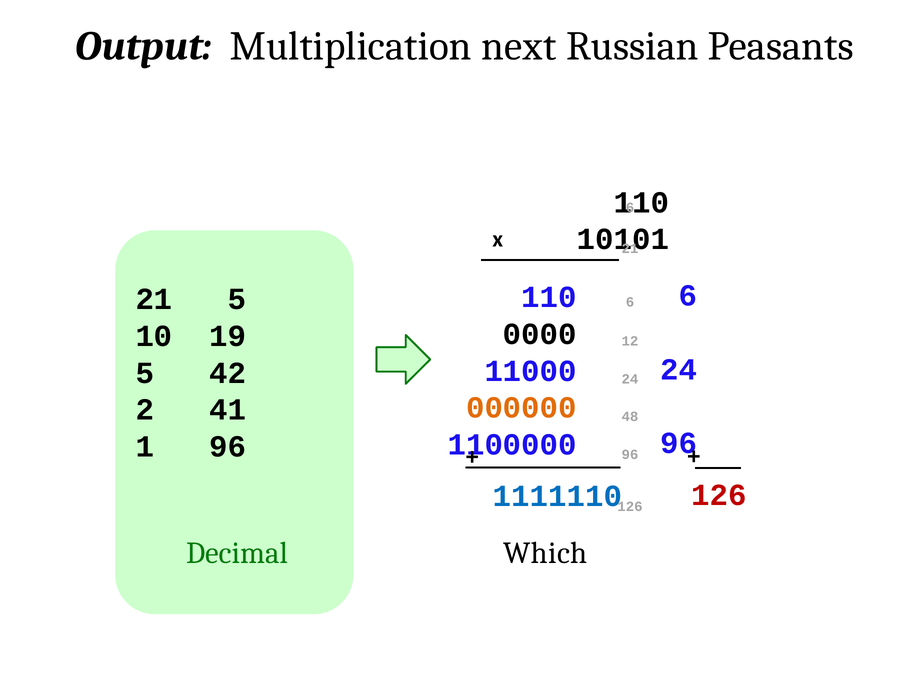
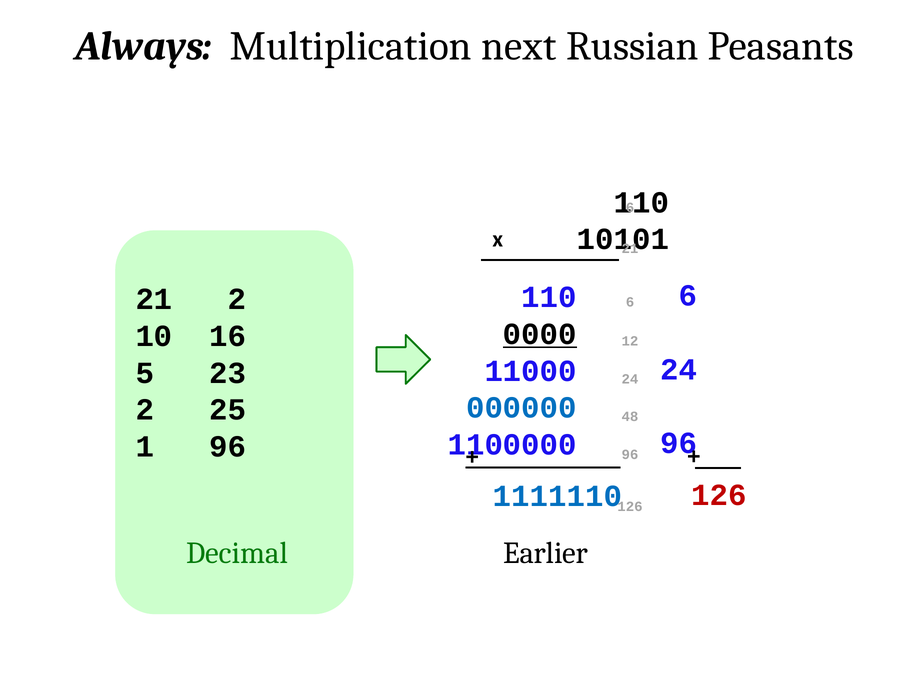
Output: Output -> Always
21 5: 5 -> 2
0000 underline: none -> present
19: 19 -> 16
42: 42 -> 23
000000 colour: orange -> blue
41: 41 -> 25
Which: Which -> Earlier
